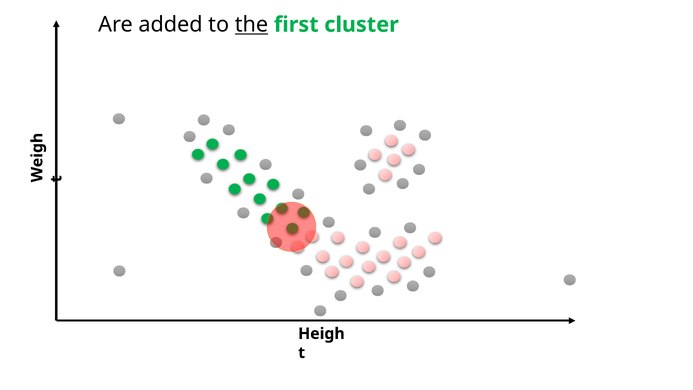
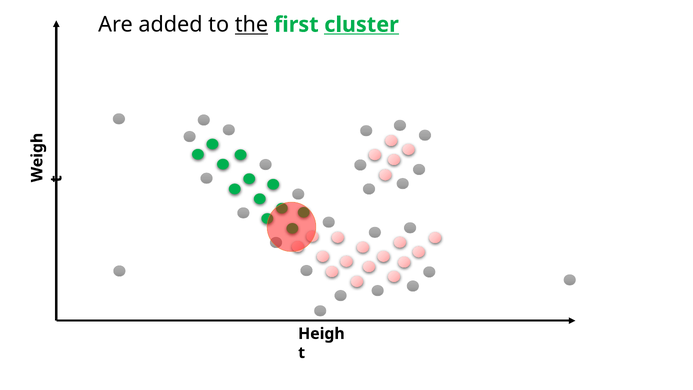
cluster underline: none -> present
